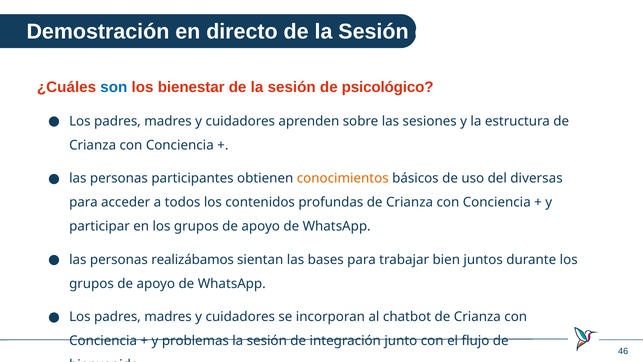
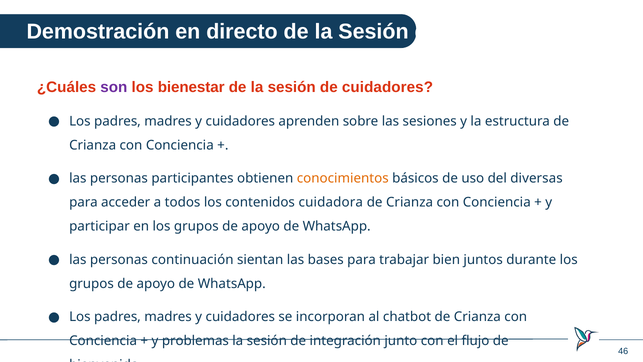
son colour: blue -> purple
de psicológico: psicológico -> cuidadores
profundas: profundas -> cuidadora
realizábamos: realizábamos -> continuación
